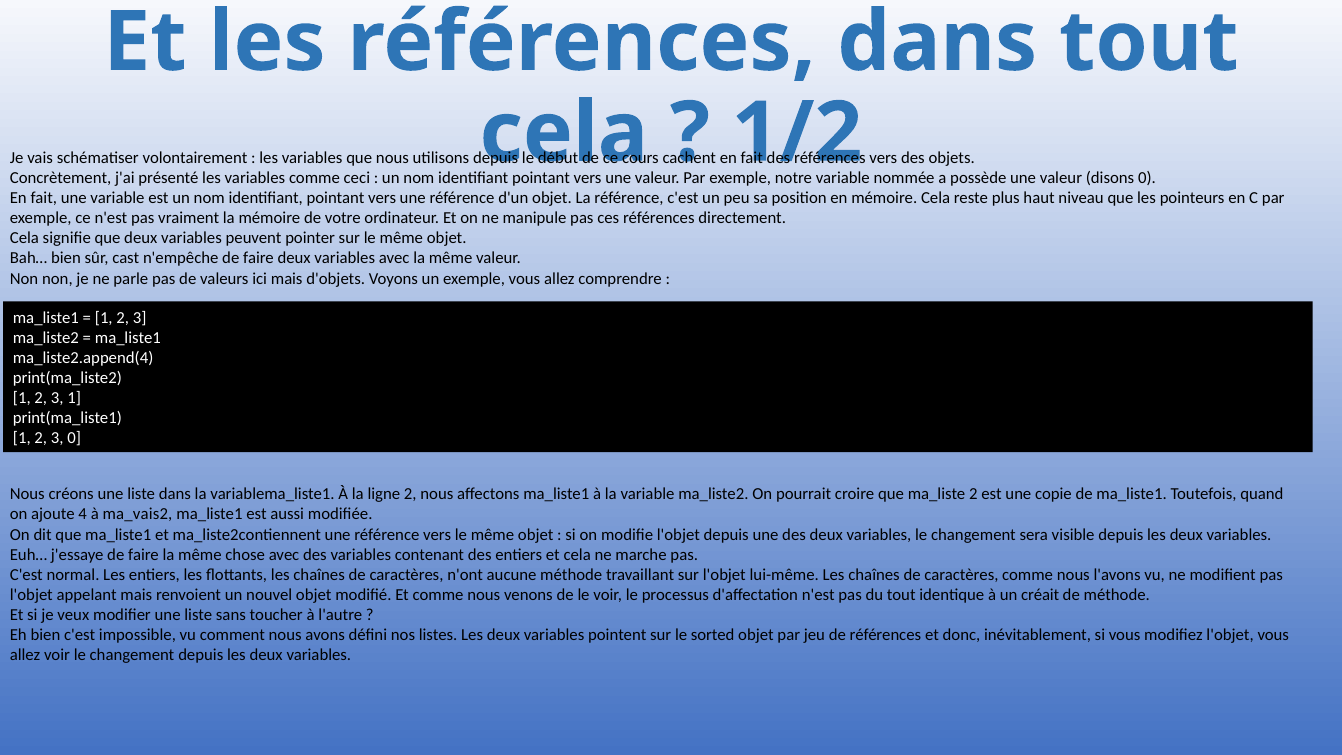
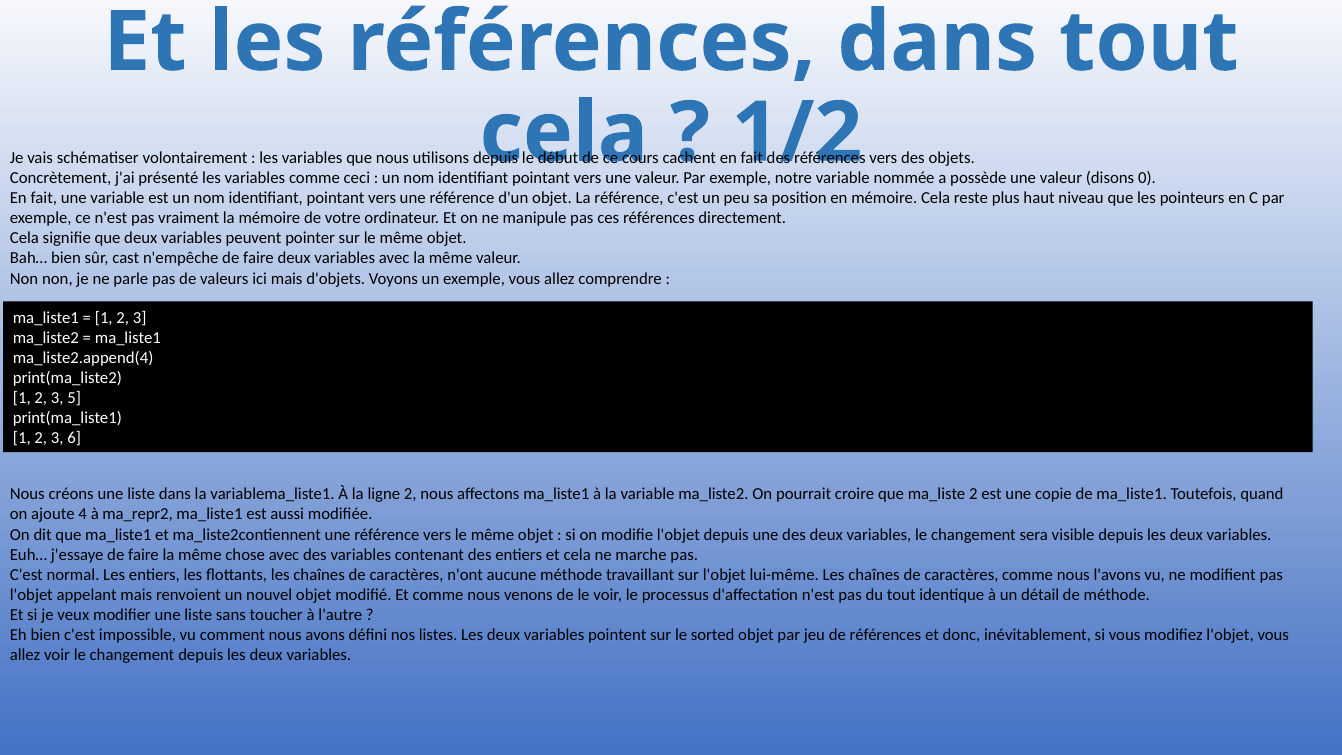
3 1: 1 -> 5
3 0: 0 -> 6
ma_vais2: ma_vais2 -> ma_repr2
créait: créait -> détail
